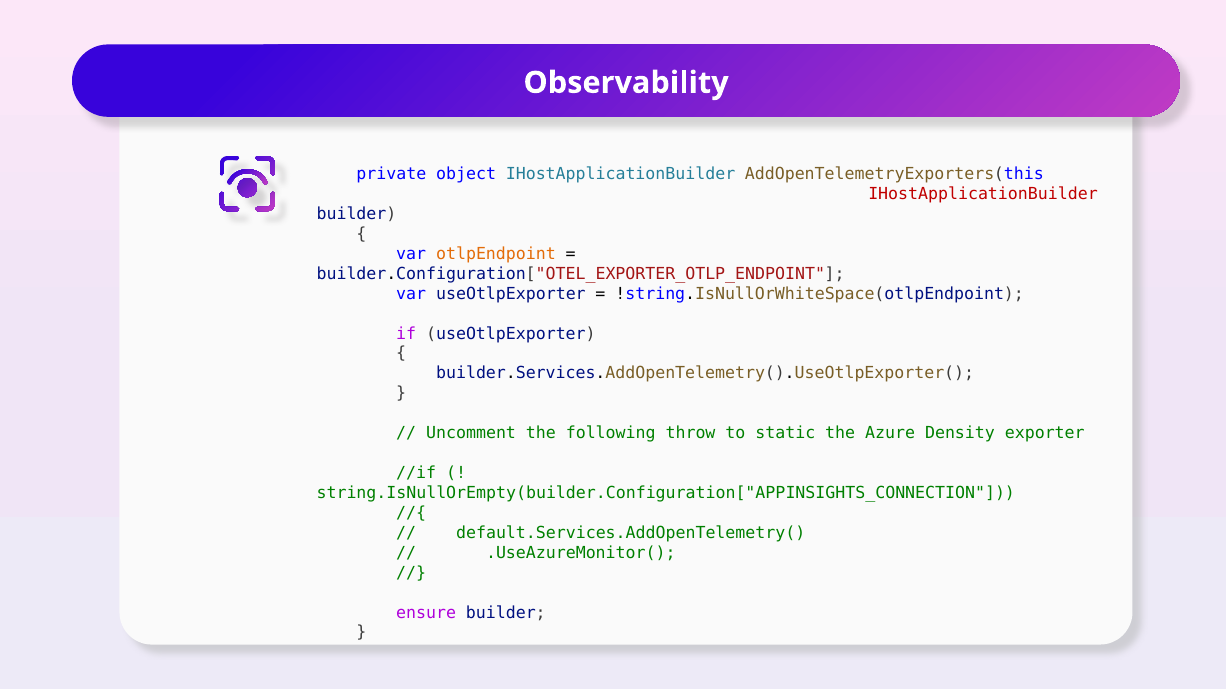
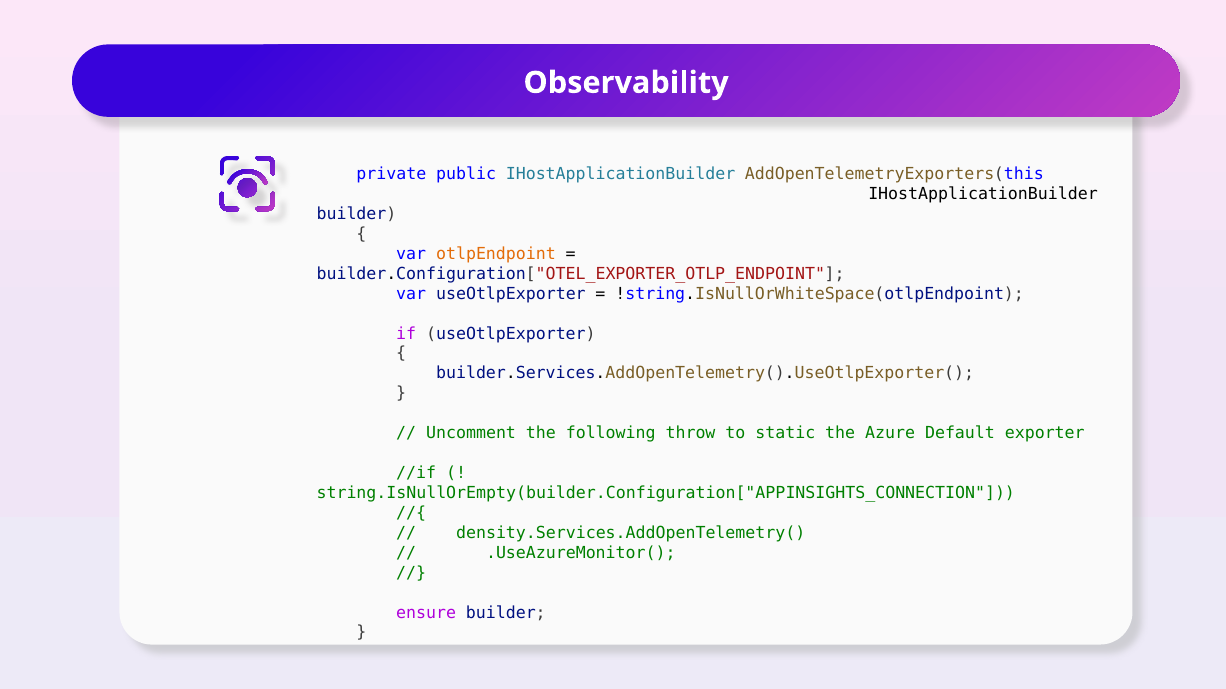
object: object -> public
IHostApplicationBuilder at (983, 194) colour: red -> black
Density: Density -> Default
default.Services.AddOpenTelemetry(: default.Services.AddOpenTelemetry( -> density.Services.AddOpenTelemetry(
